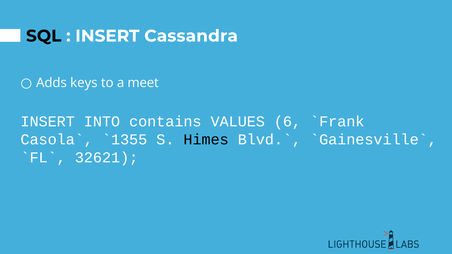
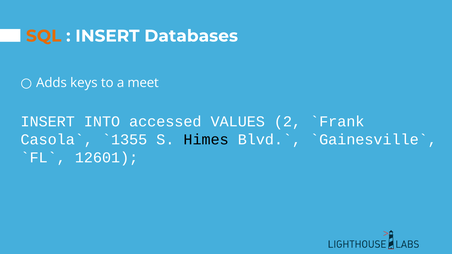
SQL colour: black -> orange
Cassandra: Cassandra -> Databases
contains: contains -> accessed
6: 6 -> 2
32621: 32621 -> 12601
